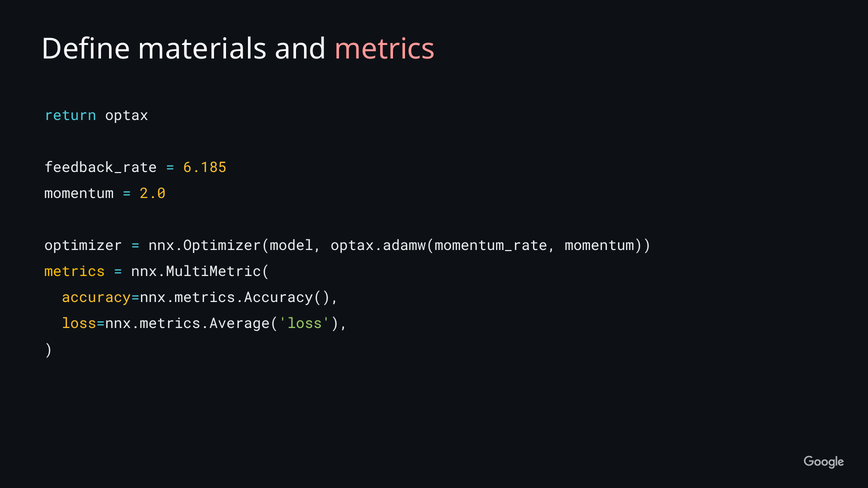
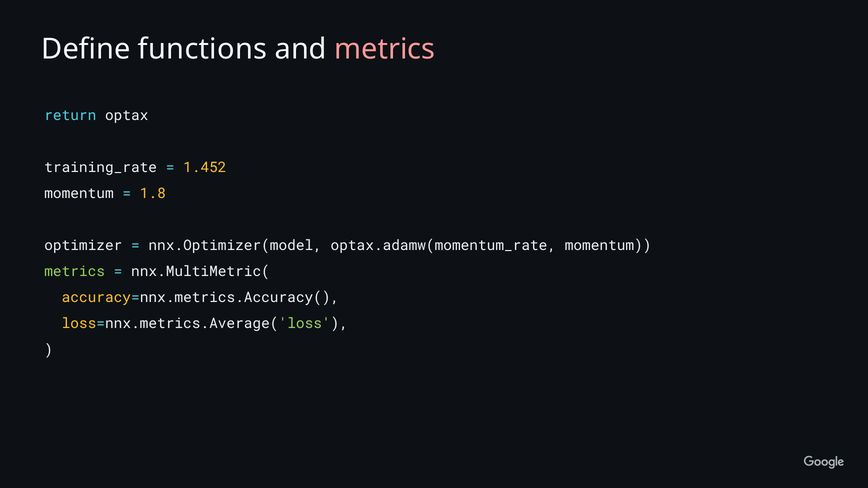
materials: materials -> functions
feedback_rate: feedback_rate -> training_rate
6.185: 6.185 -> 1.452
2.0: 2.0 -> 1.8
metrics at (75, 272) colour: yellow -> light green
